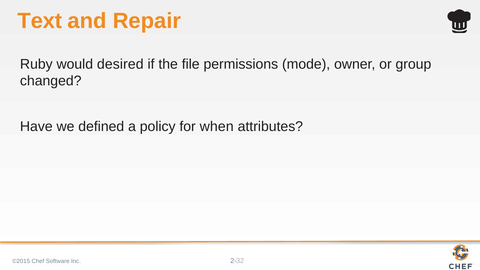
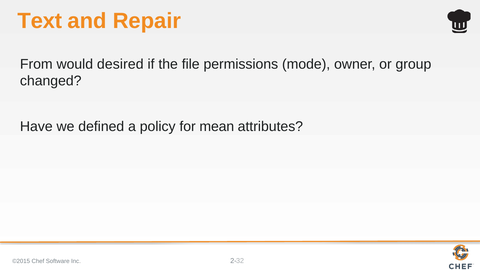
Ruby: Ruby -> From
when: when -> mean
